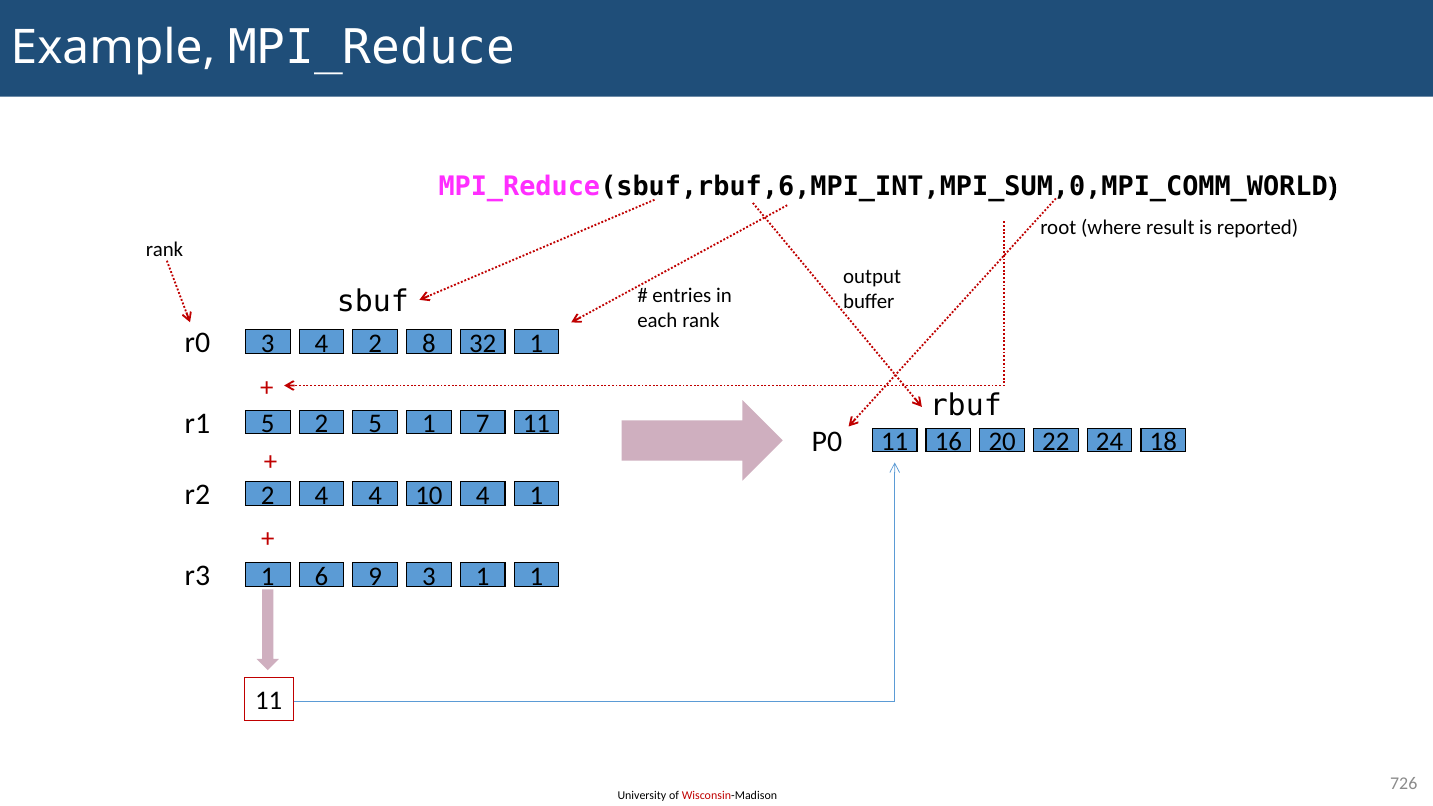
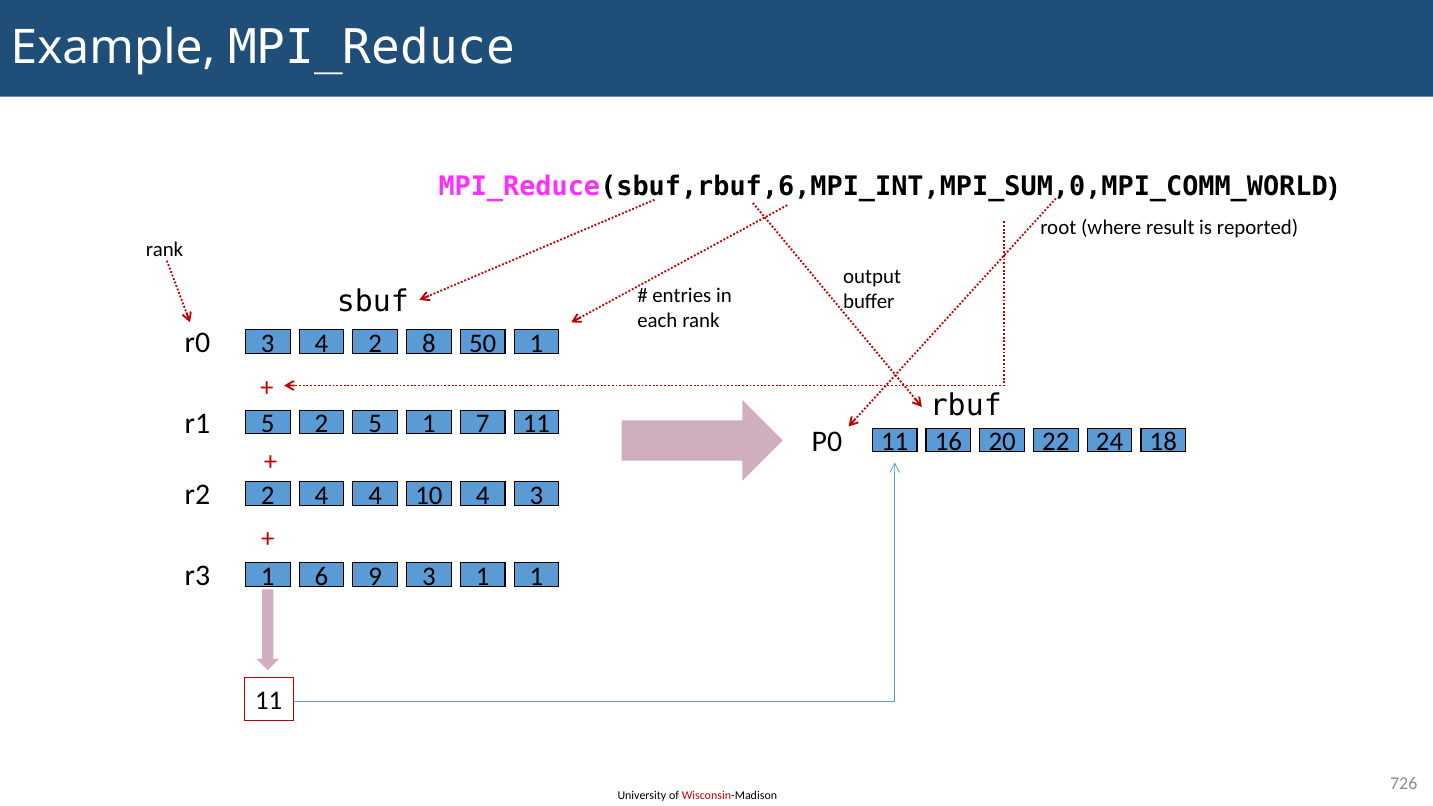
32: 32 -> 50
4 1: 1 -> 3
